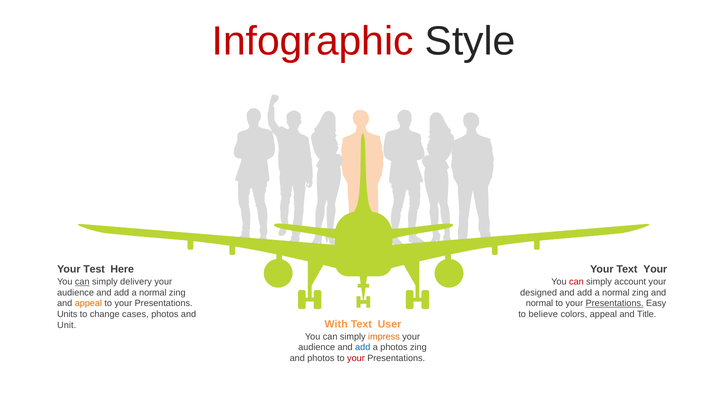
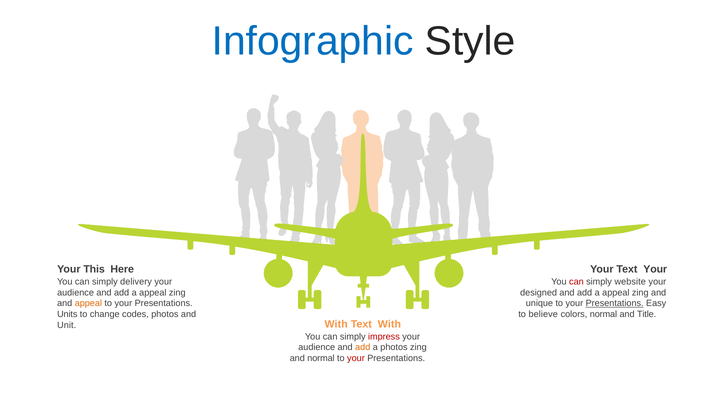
Infographic colour: red -> blue
Test: Test -> This
can at (82, 282) underline: present -> none
account: account -> website
normal at (153, 293): normal -> appeal
normal at (616, 293): normal -> appeal
normal at (539, 304): normal -> unique
cases: cases -> codes
colors appeal: appeal -> normal
Text User: User -> With
impress colour: orange -> red
add at (363, 348) colour: blue -> orange
and photos: photos -> normal
